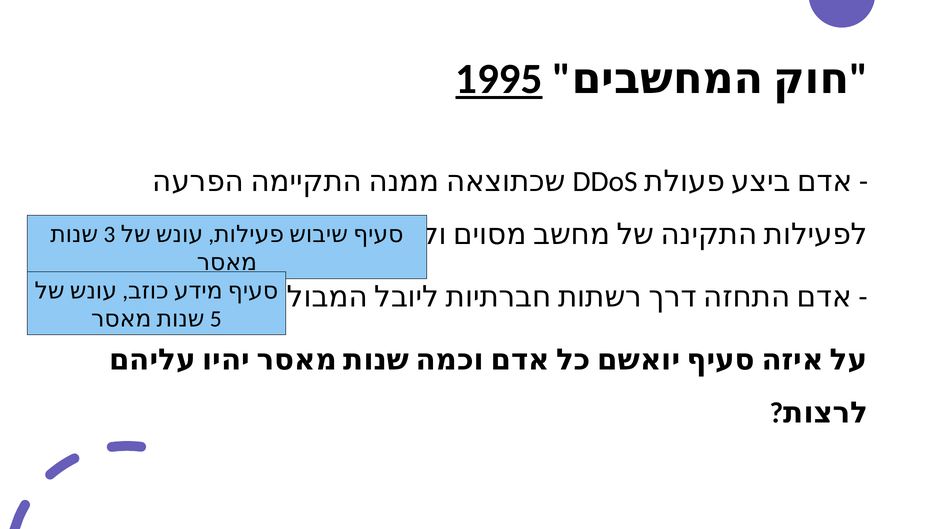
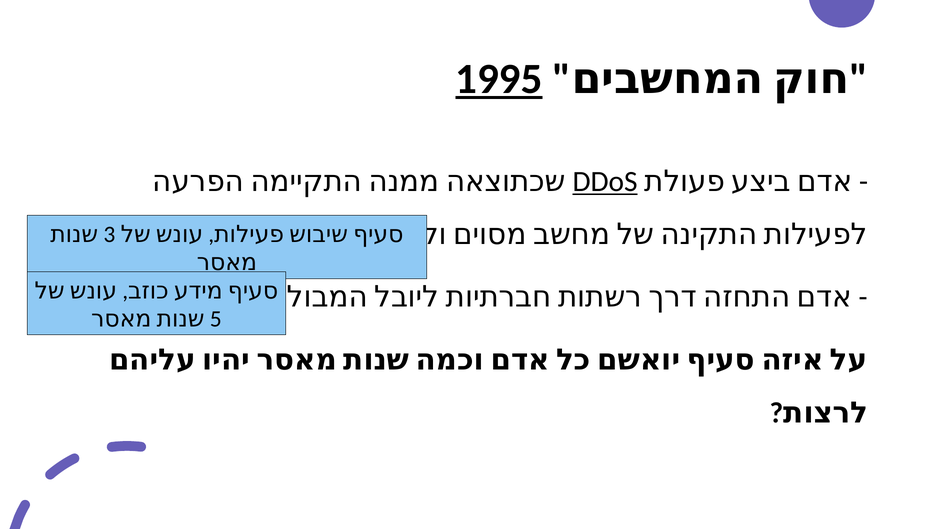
DDoS underline: none -> present
